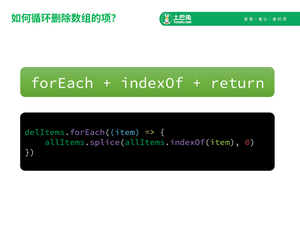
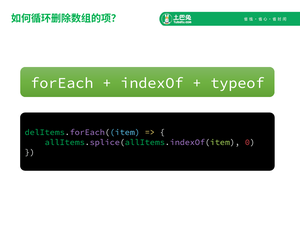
return: return -> typeof
